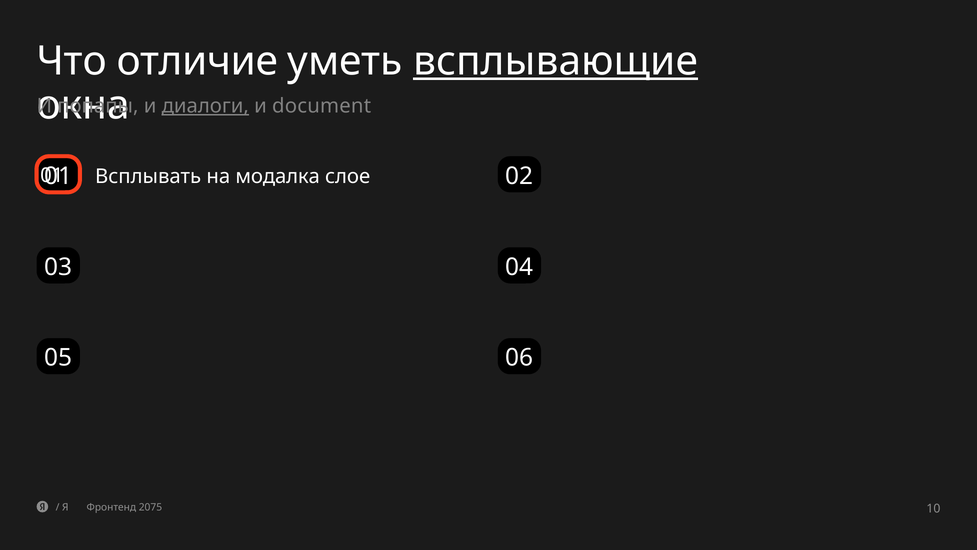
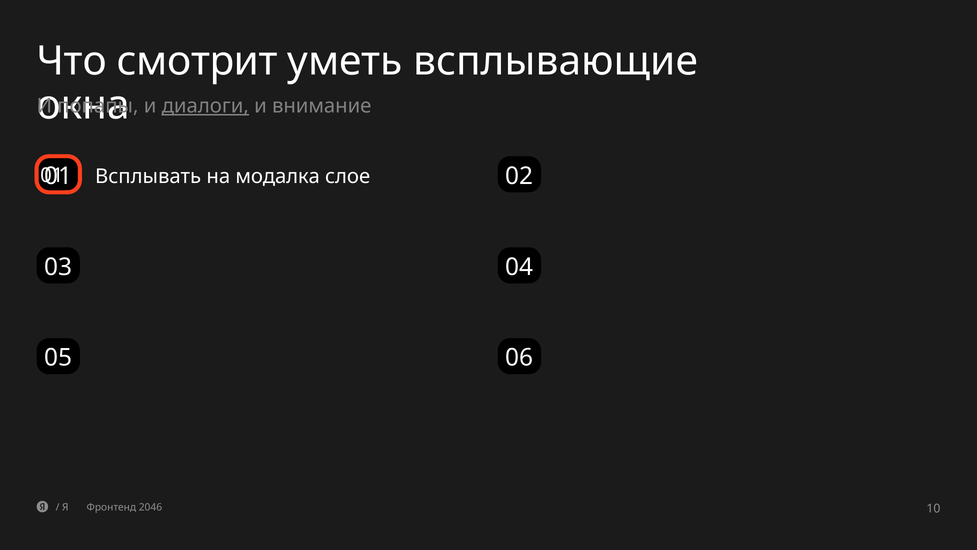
отличие: отличие -> смотрит
всплывающие underline: present -> none
document: document -> внимание
2075: 2075 -> 2046
